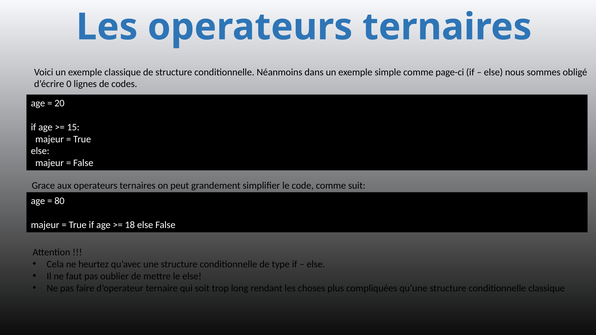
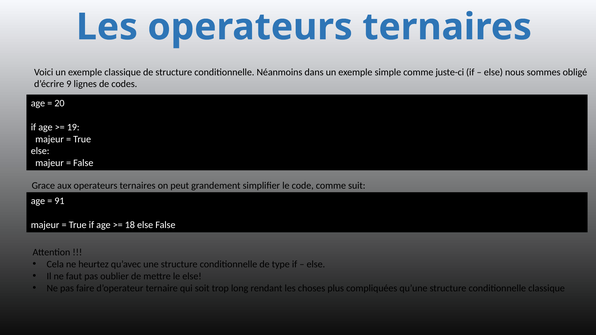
page-ci: page-ci -> juste-ci
0: 0 -> 9
15: 15 -> 19
80: 80 -> 91
